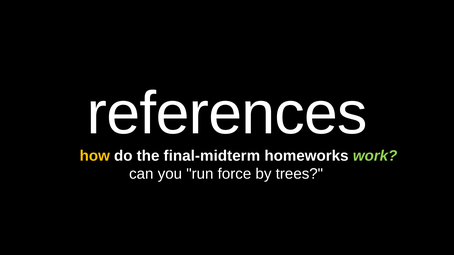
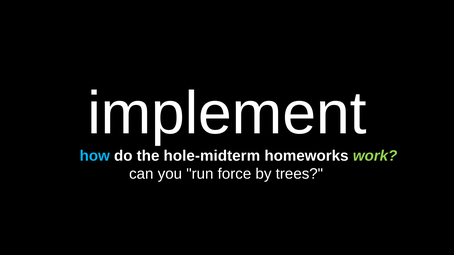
references: references -> implement
how colour: yellow -> light blue
final-midterm: final-midterm -> hole-midterm
